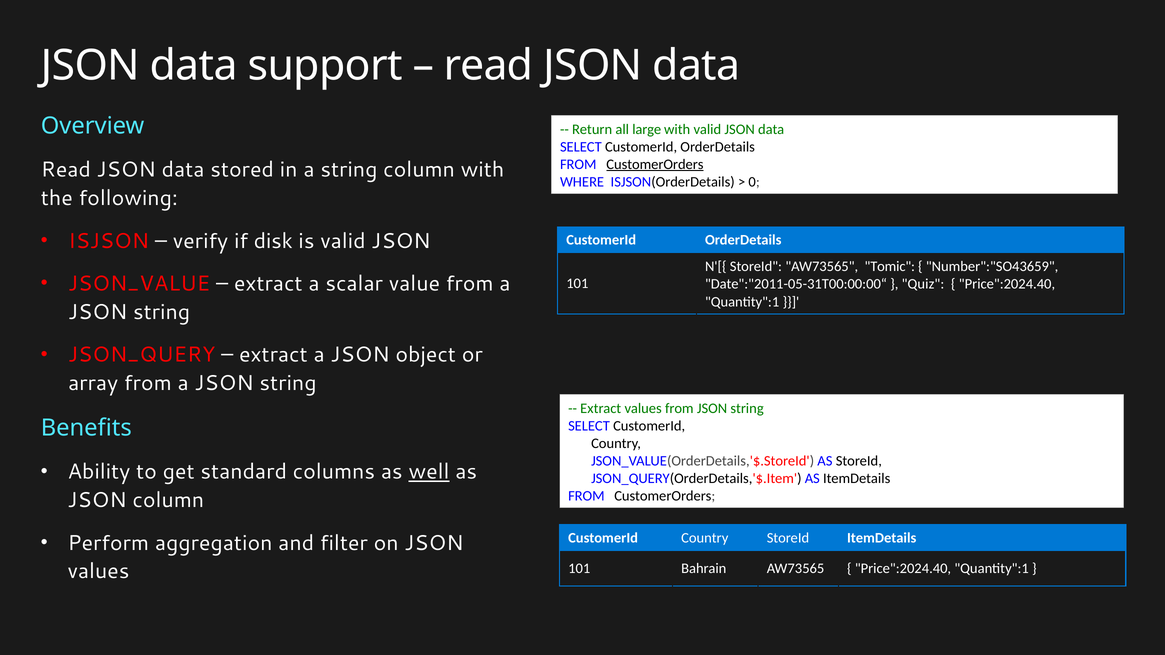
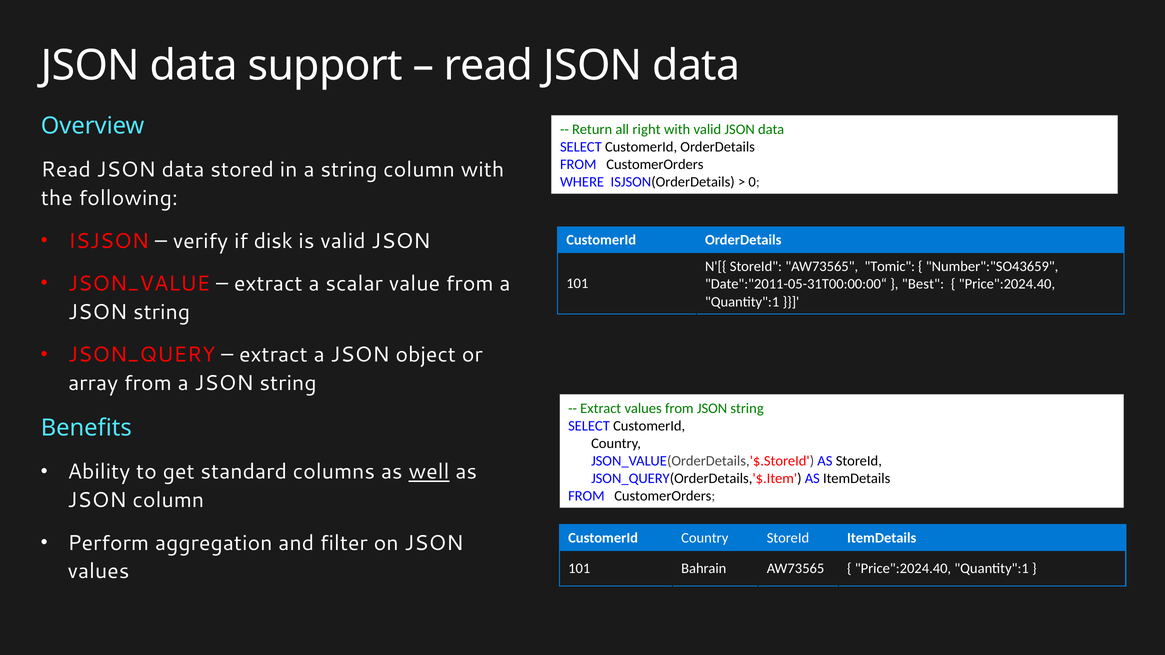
large: large -> right
CustomerOrders at (655, 164) underline: present -> none
Quiz: Quiz -> Best
